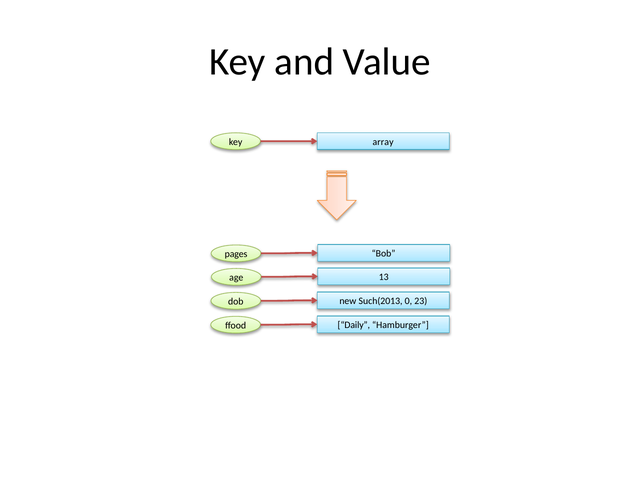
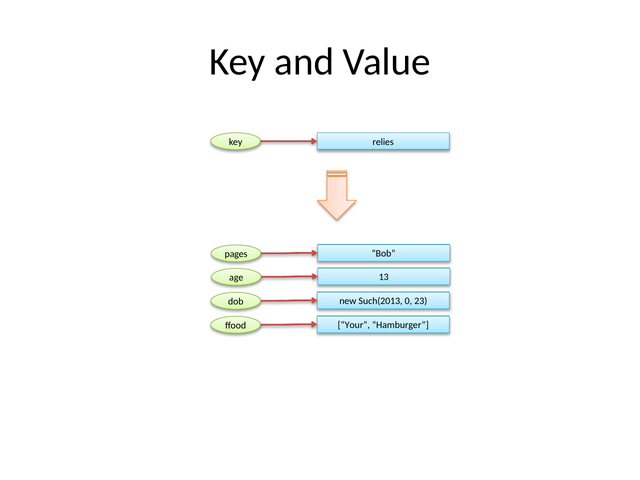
array: array -> relies
Daily: Daily -> Your
